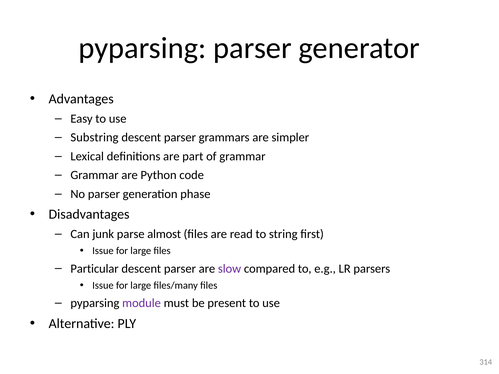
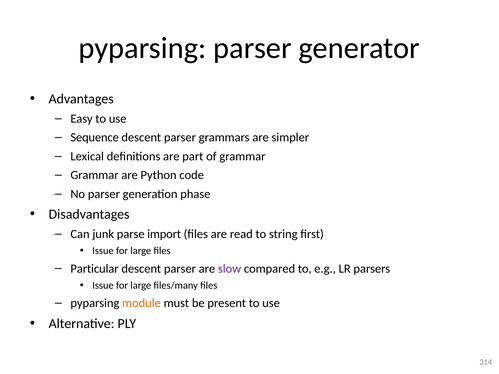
Substring: Substring -> Sequence
almost: almost -> import
module colour: purple -> orange
